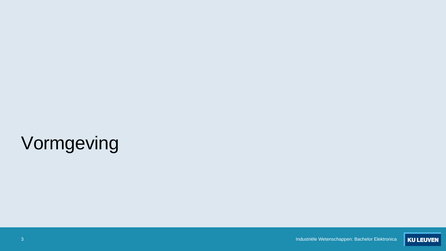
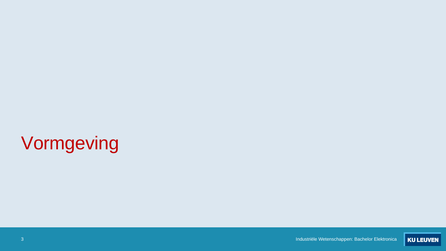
Vormgeving colour: black -> red
